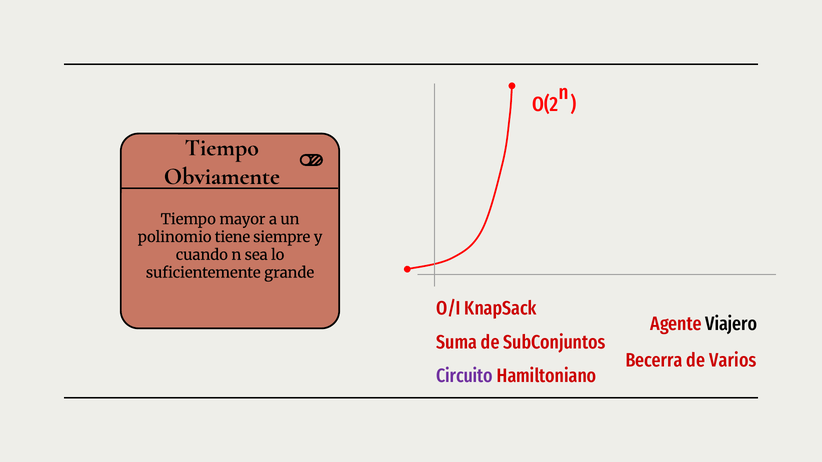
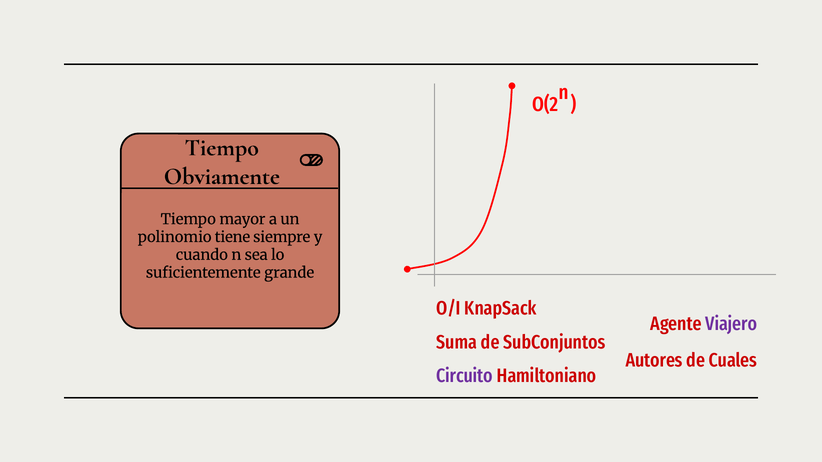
Viajero colour: black -> purple
Becerra: Becerra -> Autores
Varios: Varios -> Cuales
